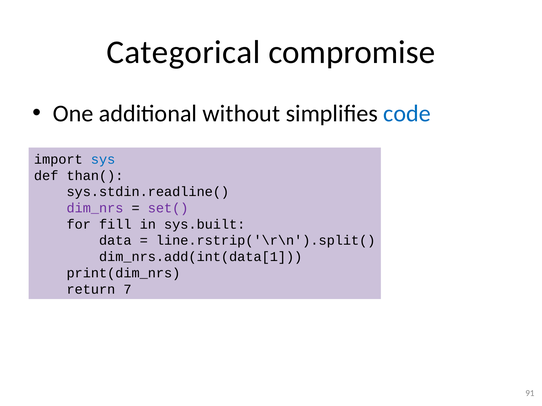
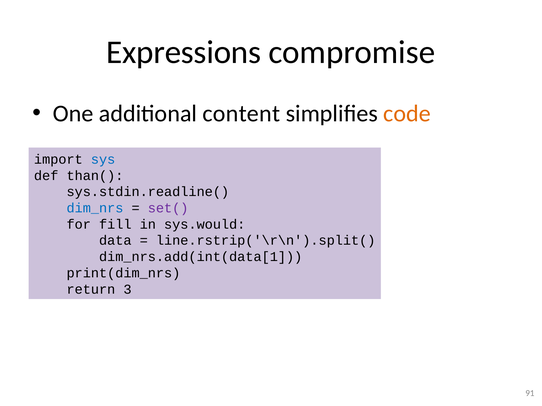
Categorical: Categorical -> Expressions
without: without -> content
code colour: blue -> orange
dim_nrs colour: purple -> blue
sys.built: sys.built -> sys.would
7: 7 -> 3
